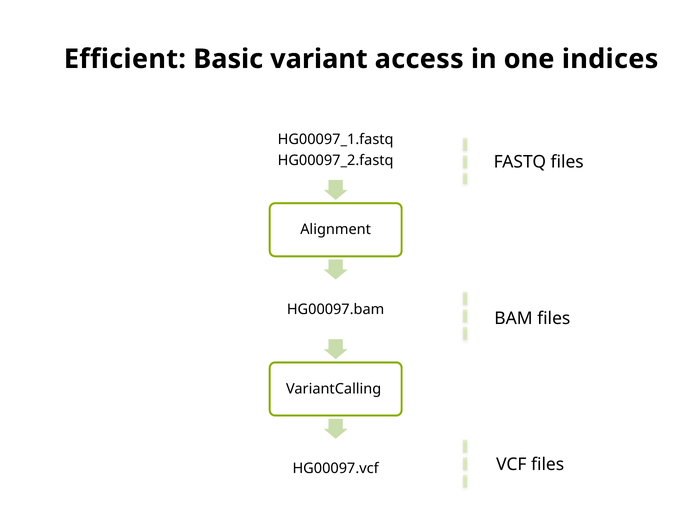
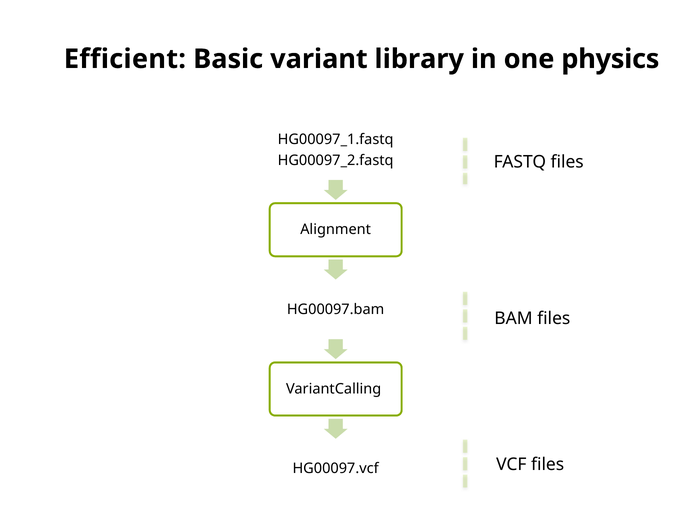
access: access -> library
indices: indices -> physics
